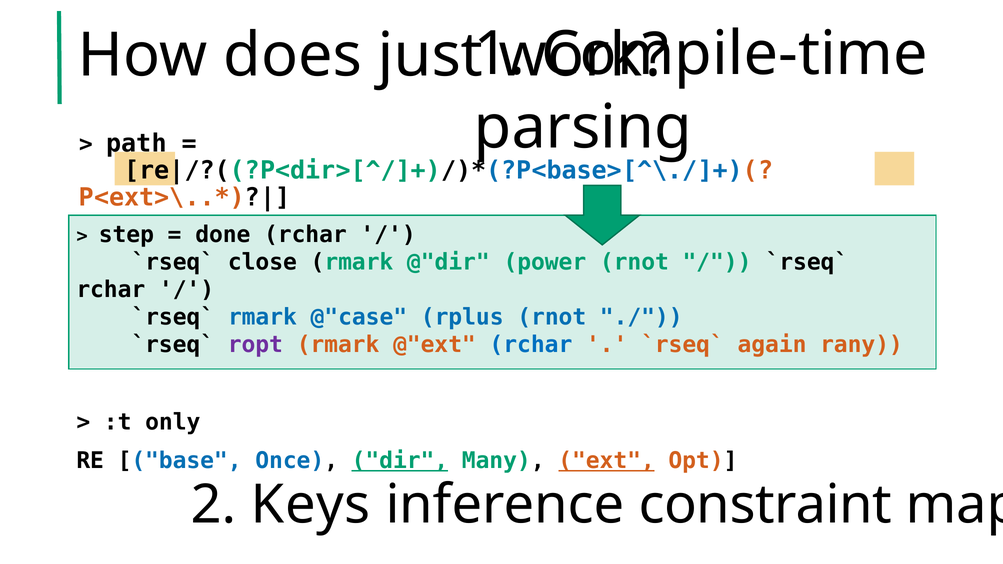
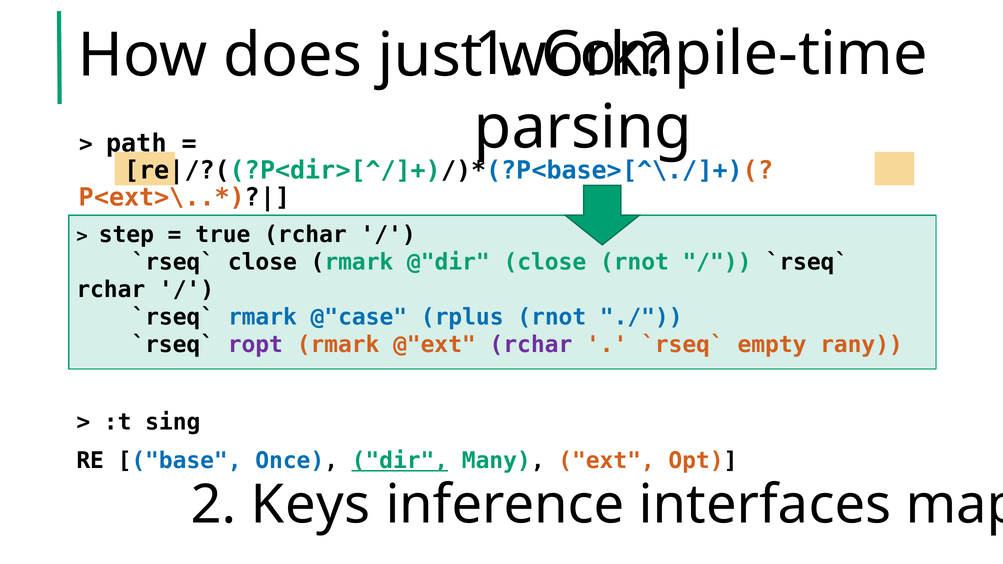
done: done -> true
@"dir power: power -> close
rchar at (531, 345) colour: blue -> purple
again: again -> empty
only: only -> sing
ext underline: present -> none
constraint: constraint -> interfaces
